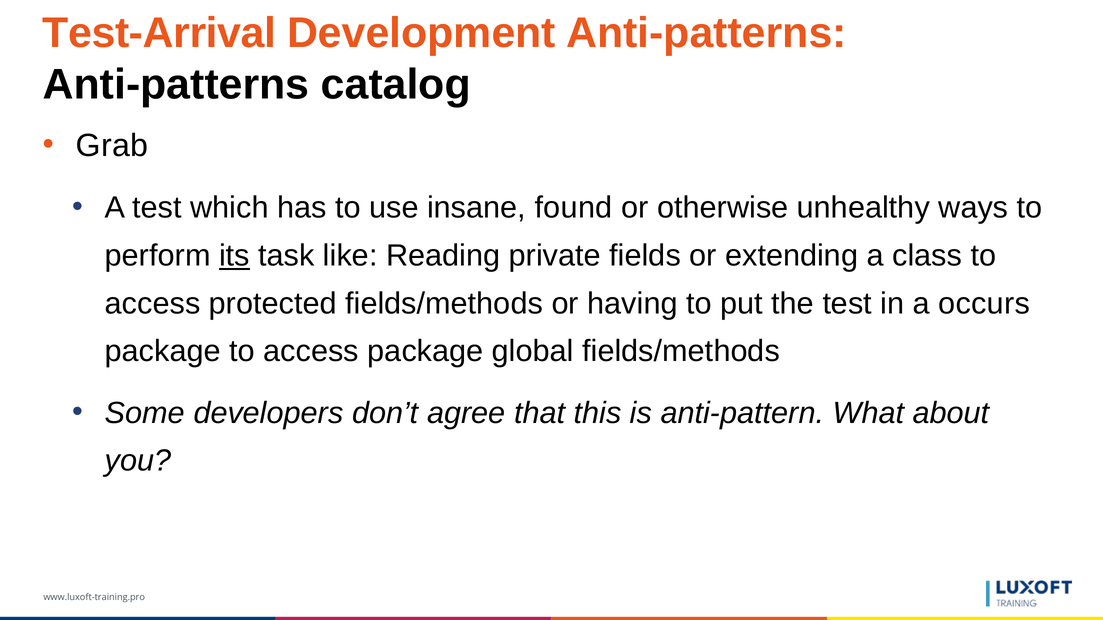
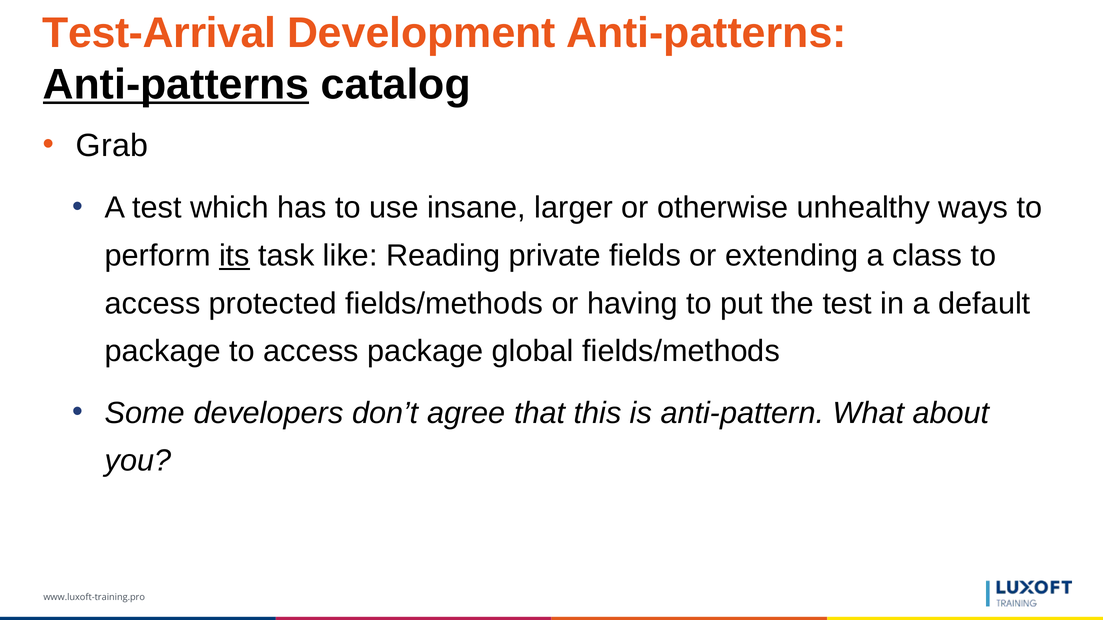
Anti-patterns at (176, 85) underline: none -> present
found: found -> larger
occurs: occurs -> default
